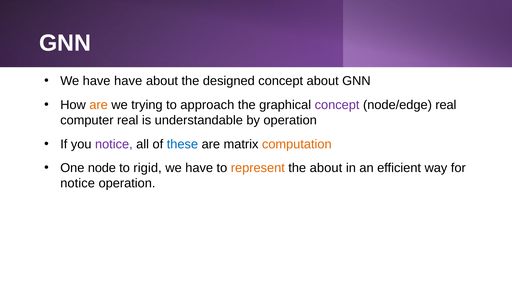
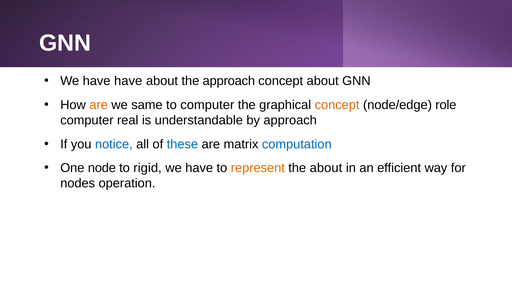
the designed: designed -> approach
trying: trying -> same
to approach: approach -> computer
concept at (337, 105) colour: purple -> orange
node/edge real: real -> role
by operation: operation -> approach
notice at (114, 144) colour: purple -> blue
computation colour: orange -> blue
notice at (78, 183): notice -> nodes
